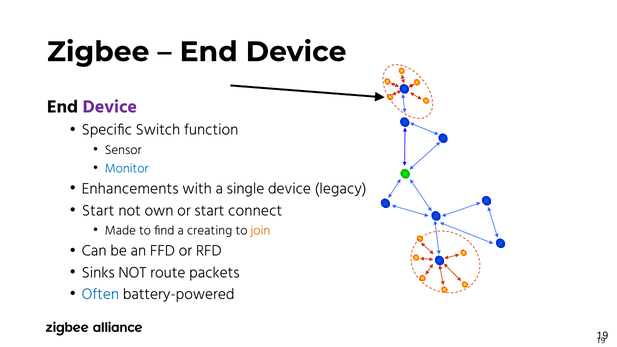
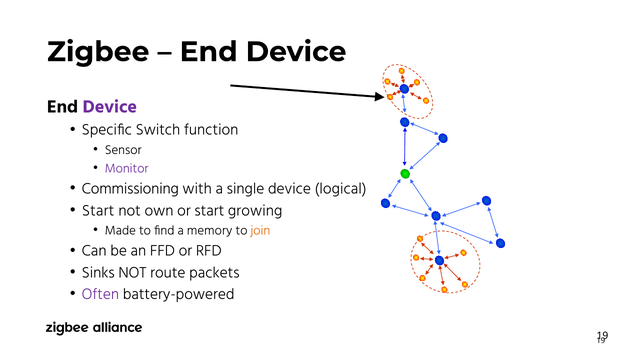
Monitor colour: blue -> purple
Enhancements: Enhancements -> Commissioning
legacy: legacy -> logical
connect: connect -> growing
creating: creating -> memory
Often colour: blue -> purple
